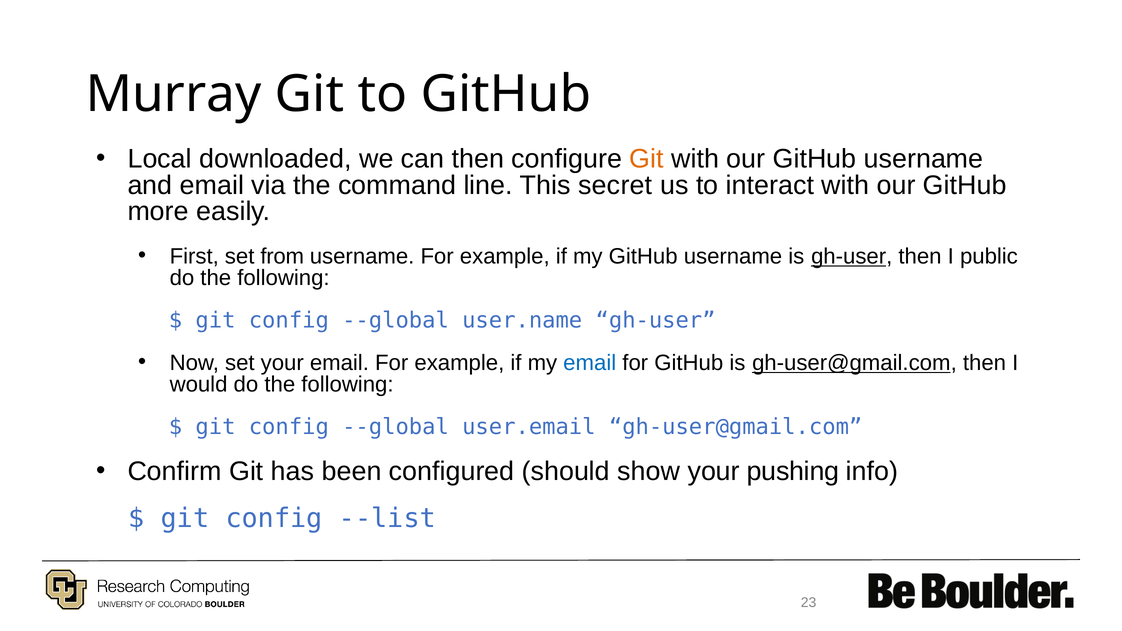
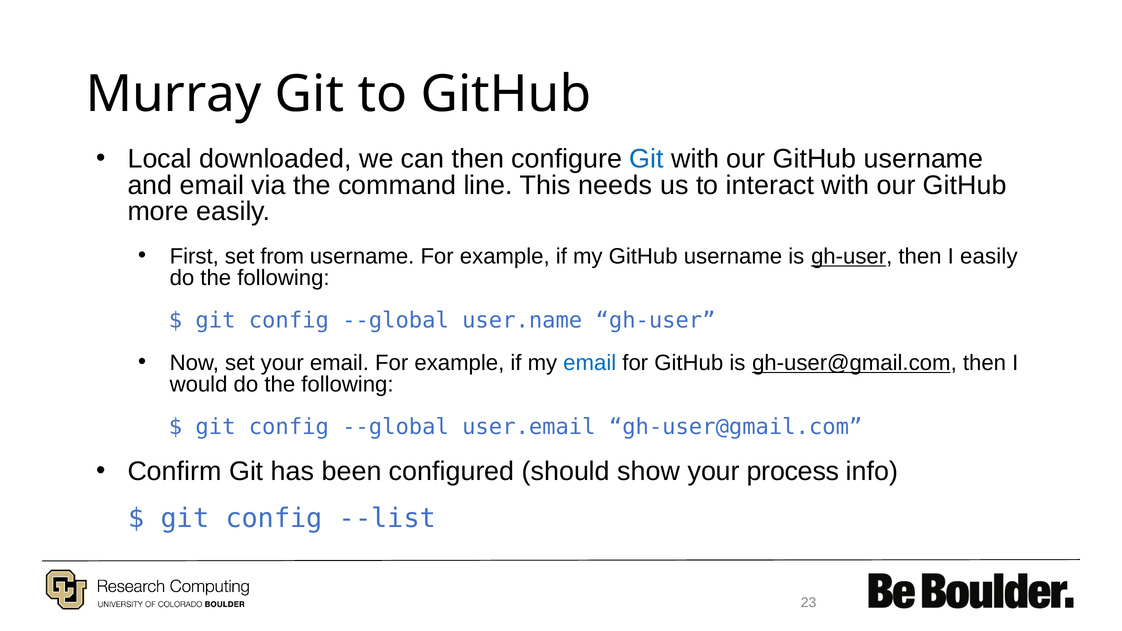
Git at (647, 159) colour: orange -> blue
secret: secret -> needs
I public: public -> easily
pushing: pushing -> process
